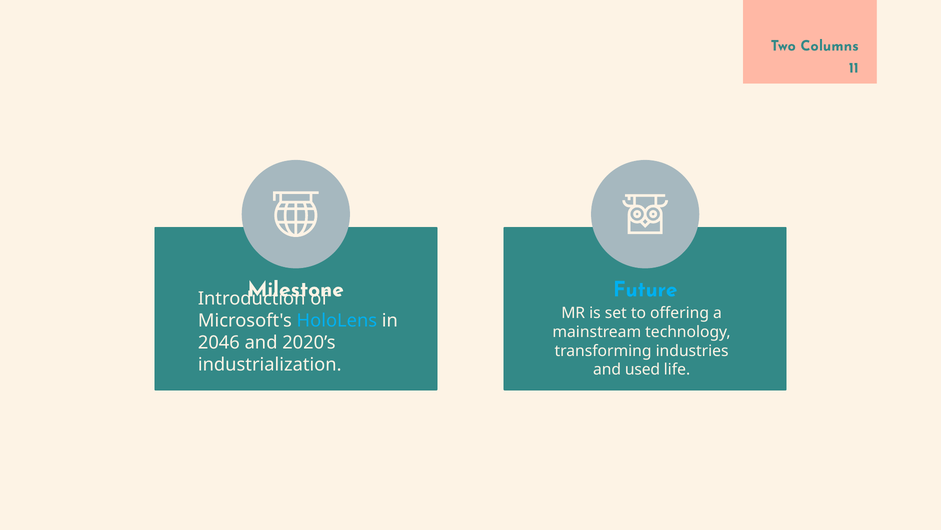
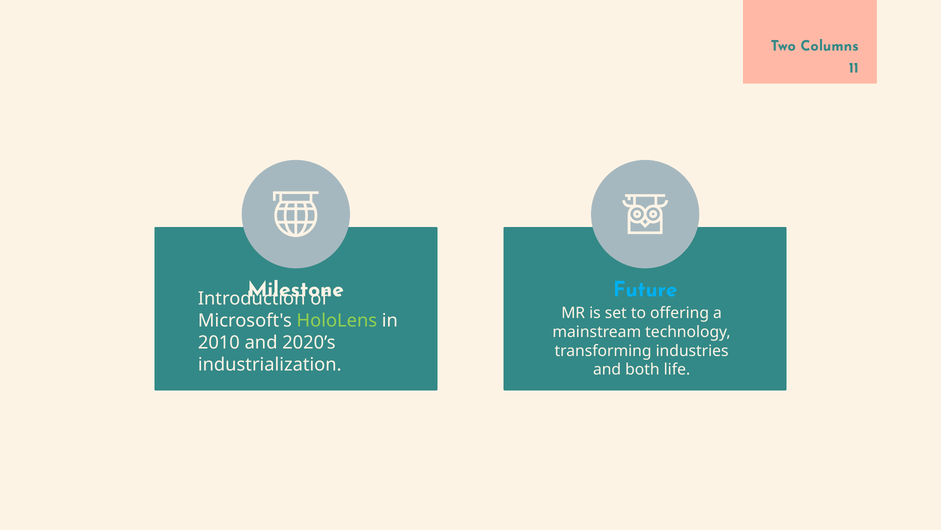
HoloLens colour: light blue -> light green
2046: 2046 -> 2010
used: used -> both
